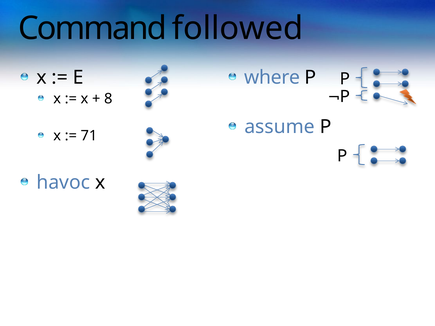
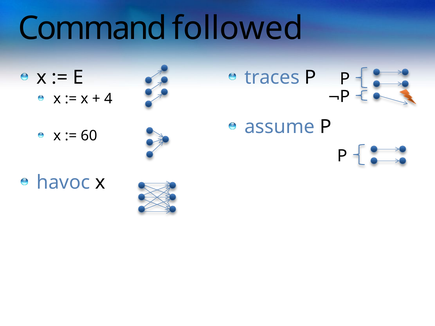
where: where -> traces
8: 8 -> 4
71: 71 -> 60
